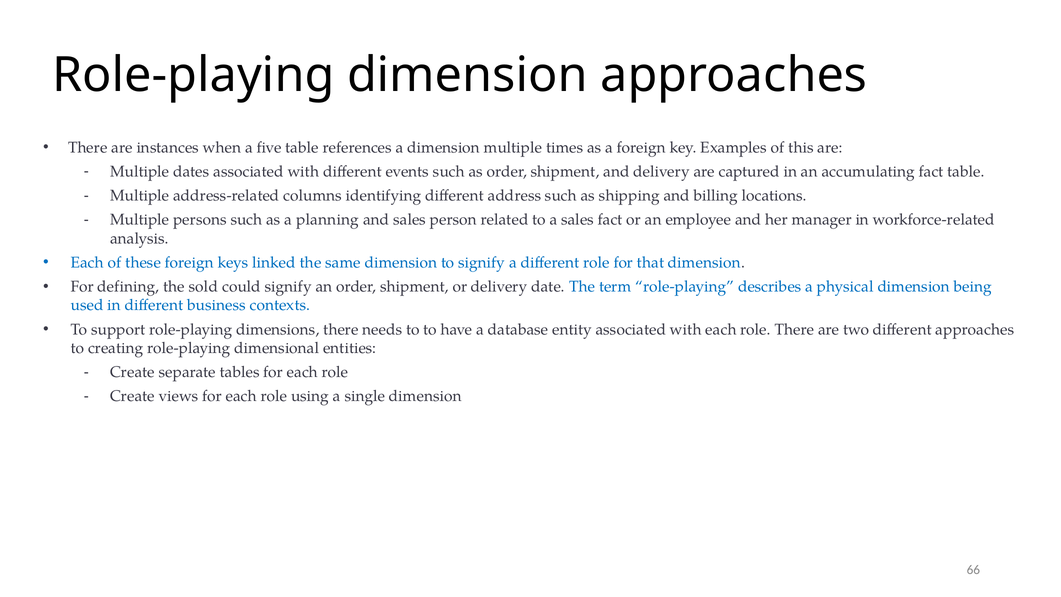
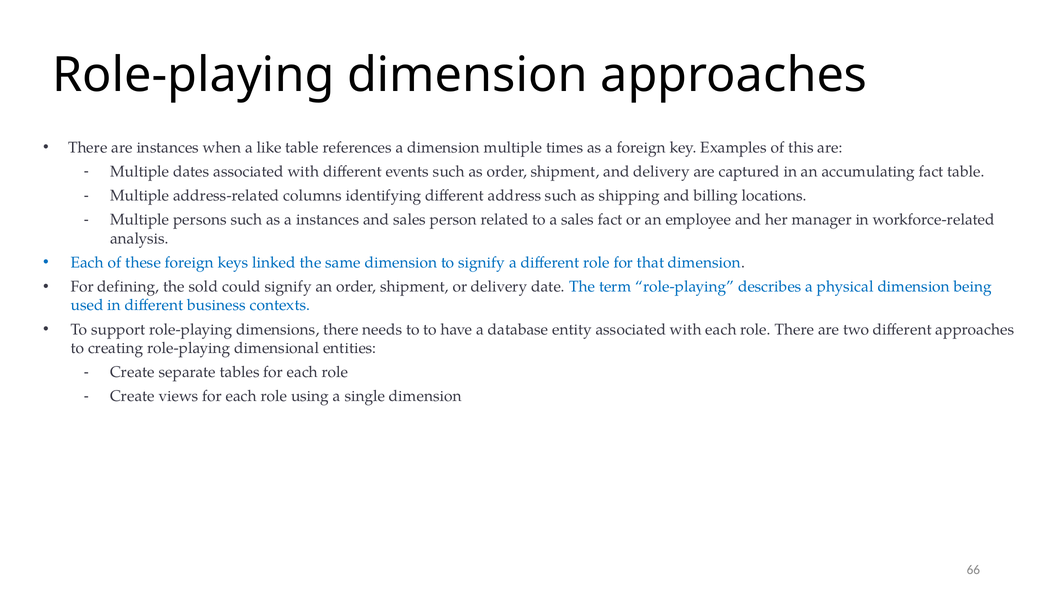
five: five -> like
a planning: planning -> instances
